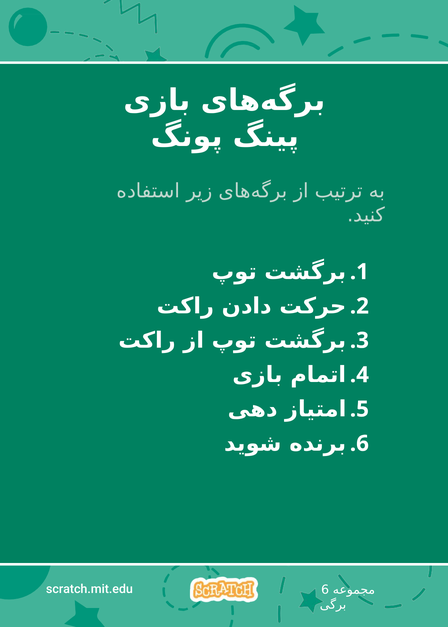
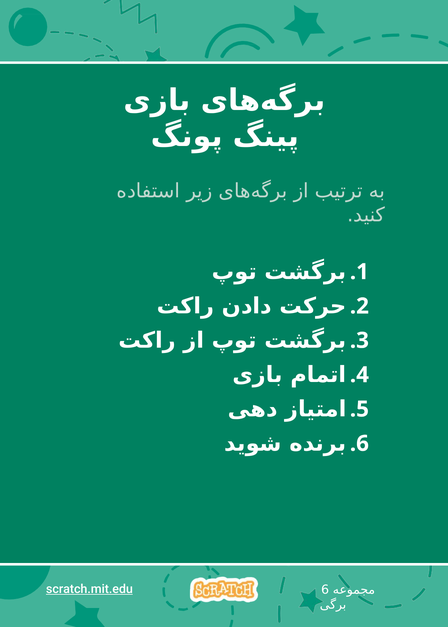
scratch.mit.edu underline: none -> present
